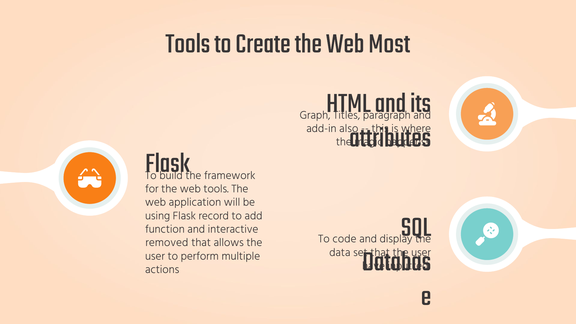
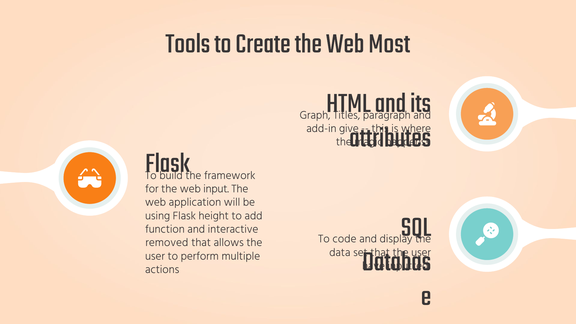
also: also -> give
web tools: tools -> input
record: record -> height
